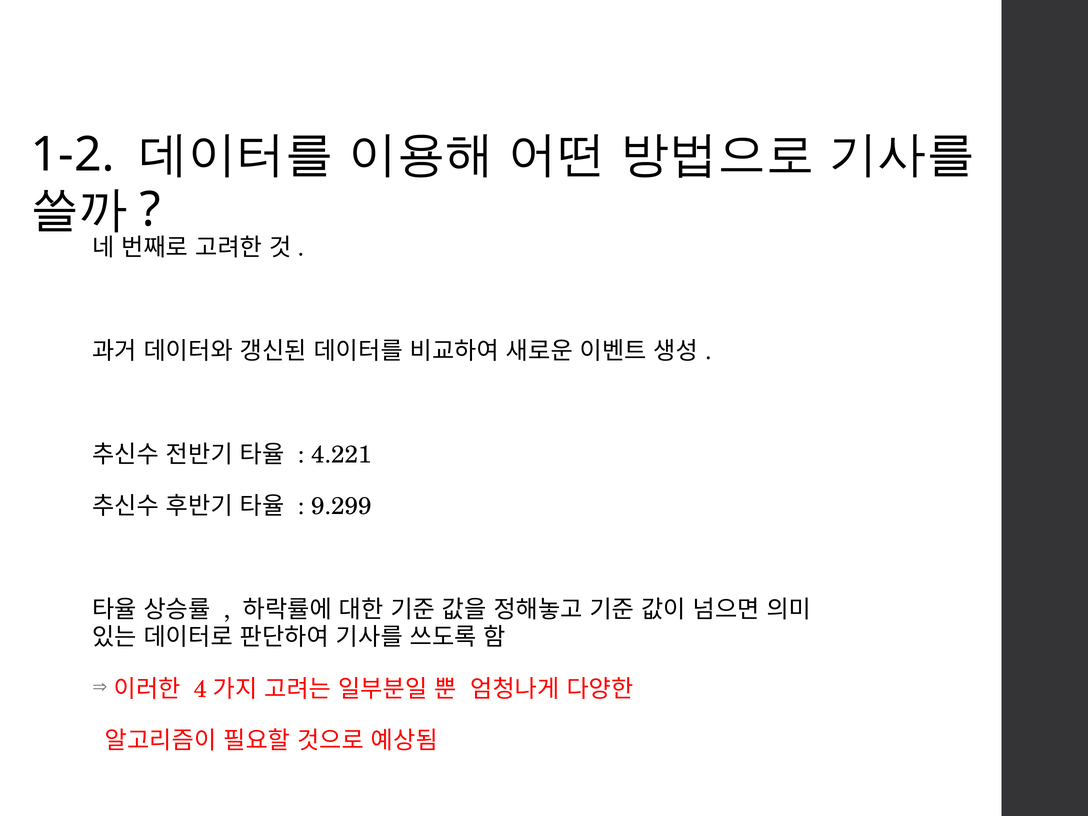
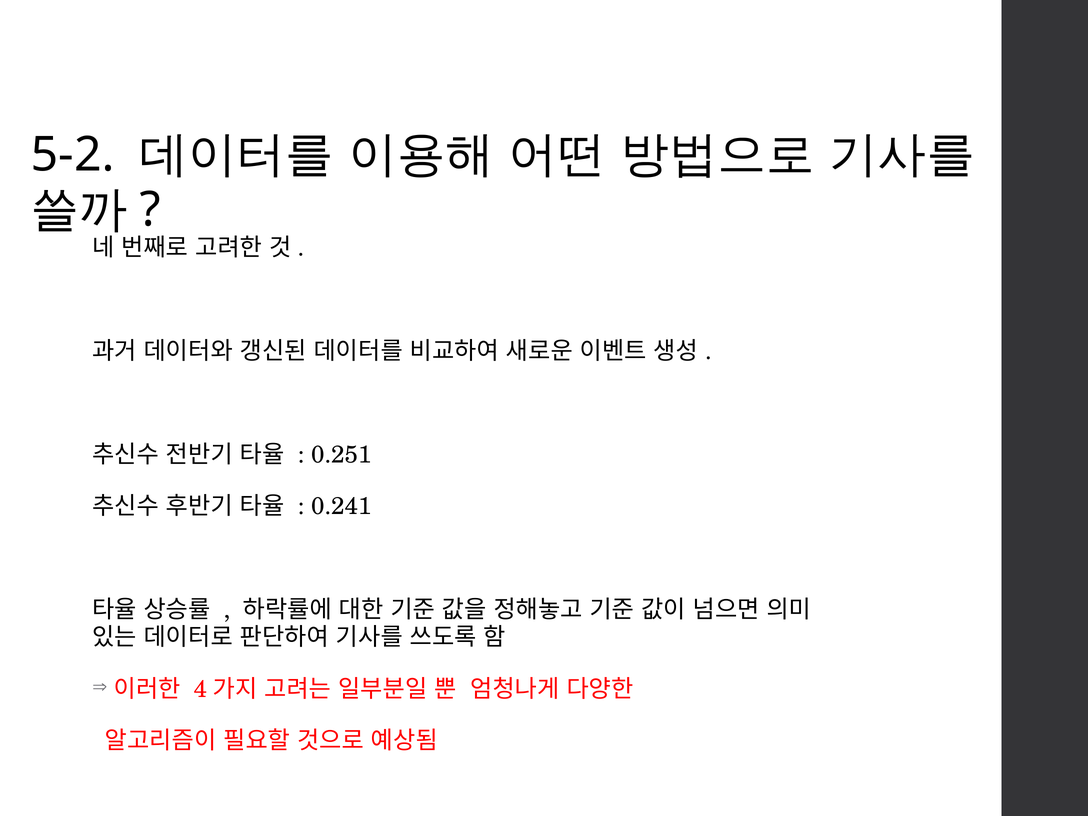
1-2: 1-2 -> 5-2
4.221: 4.221 -> 0.251
9.299: 9.299 -> 0.241
